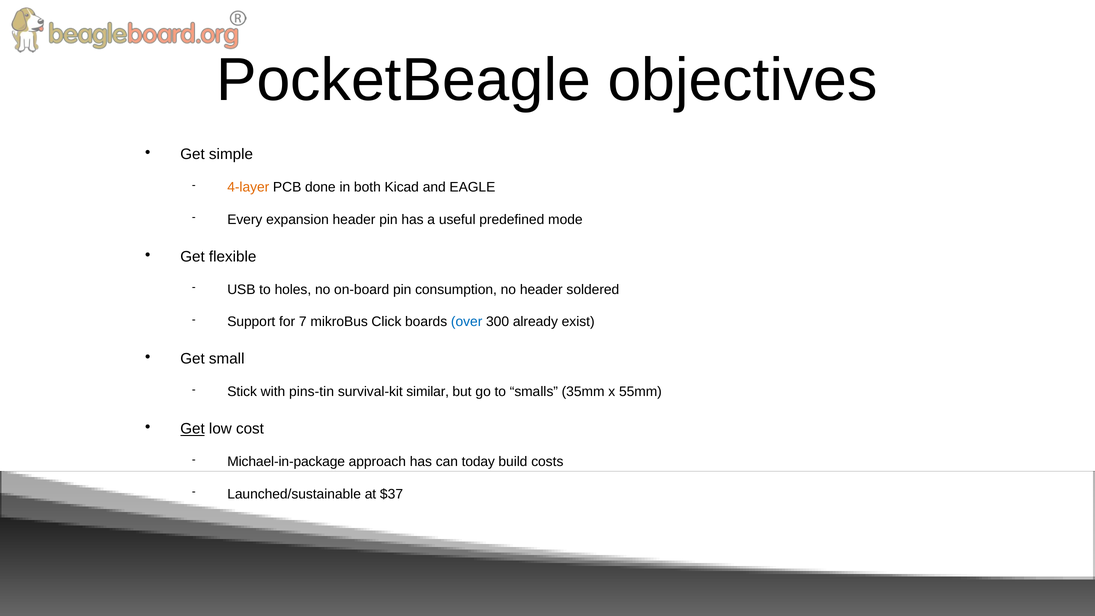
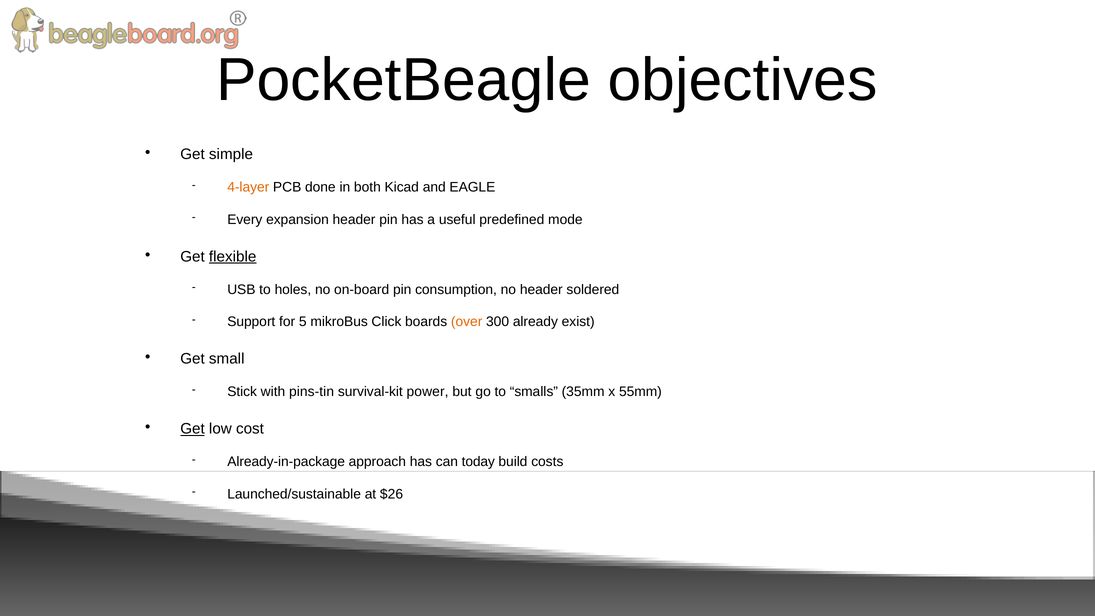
flexible underline: none -> present
7: 7 -> 5
over colour: blue -> orange
similar: similar -> power
Michael-in-package: Michael-in-package -> Already-in-package
$37: $37 -> $26
